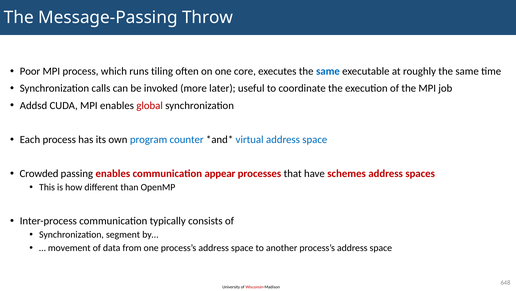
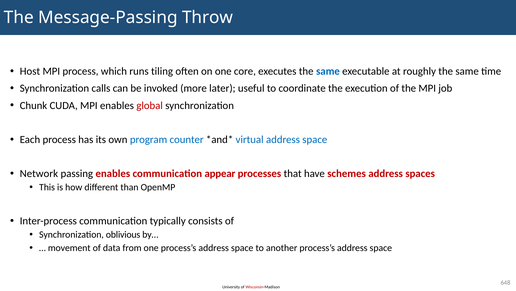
Poor: Poor -> Host
Addsd: Addsd -> Chunk
Crowded: Crowded -> Network
segment: segment -> oblivious
